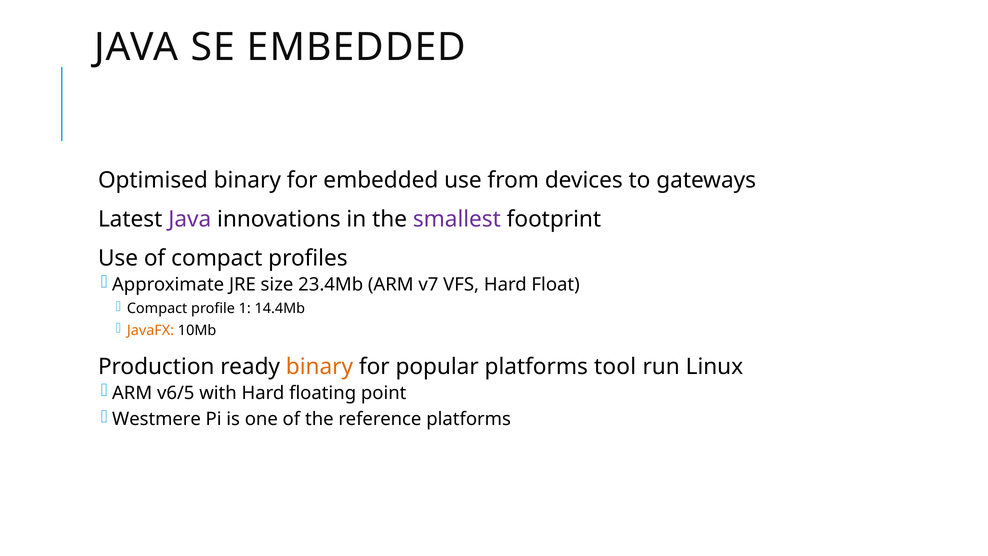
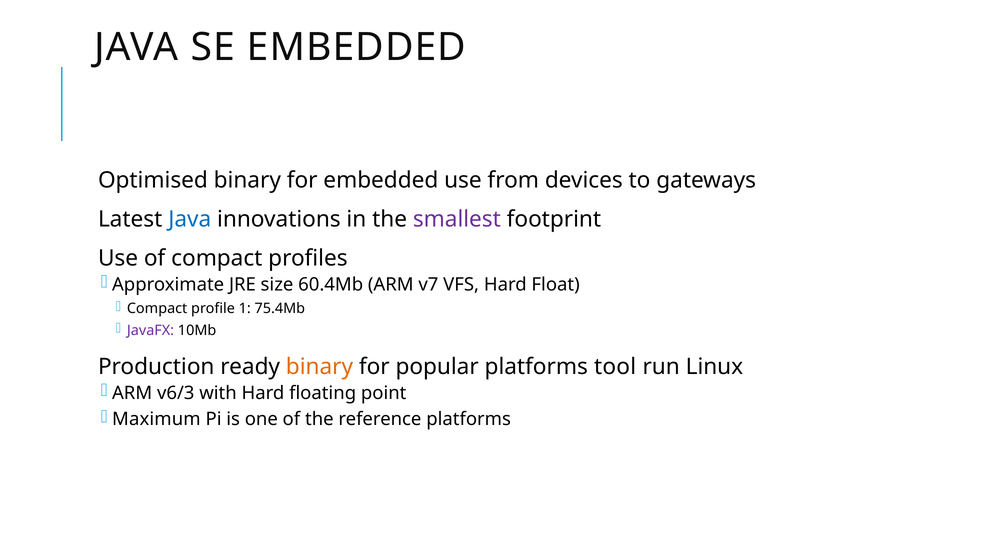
Java at (190, 219) colour: purple -> blue
23.4Mb: 23.4Mb -> 60.4Mb
14.4Mb: 14.4Mb -> 75.4Mb
JavaFX colour: orange -> purple
v6/5: v6/5 -> v6/3
Westmere: Westmere -> Maximum
